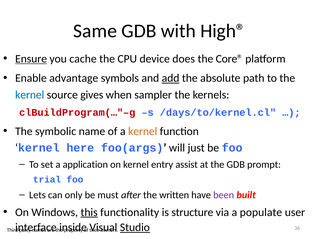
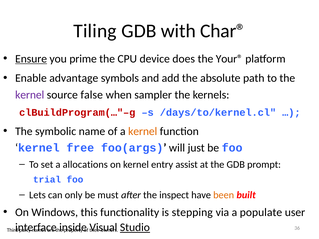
Same: Same -> Tiling
High®: High® -> Char®
cache: cache -> prime
Core®: Core® -> Your®
add underline: present -> none
kernel at (30, 95) colour: blue -> purple
gives: gives -> false
here: here -> free
application: application -> allocations
written: written -> inspect
been colour: purple -> orange
this underline: present -> none
structure: structure -> stepping
